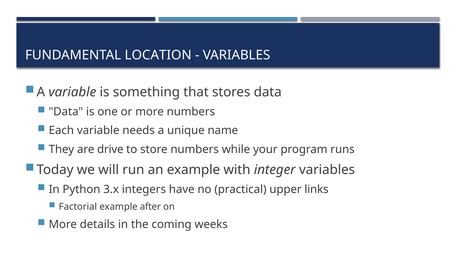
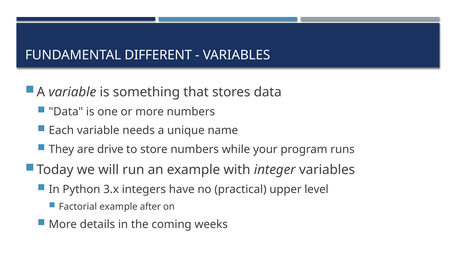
LOCATION: LOCATION -> DIFFERENT
links: links -> level
